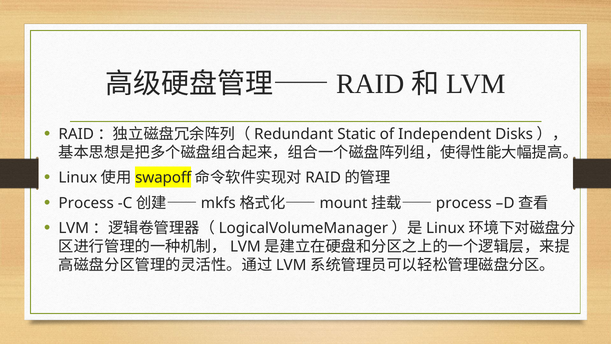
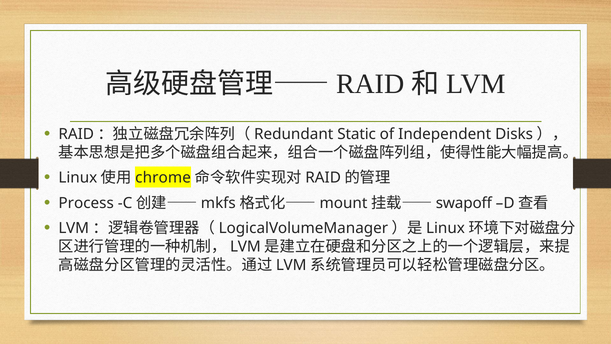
swapoff: swapoff -> chrome
process at (464, 203): process -> swapoff
